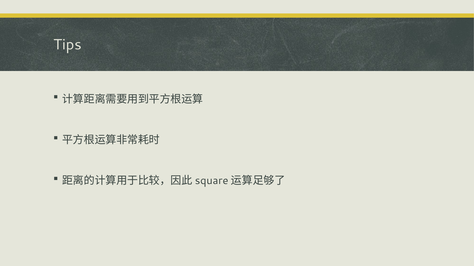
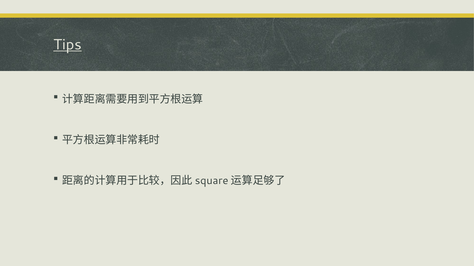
Tips underline: none -> present
